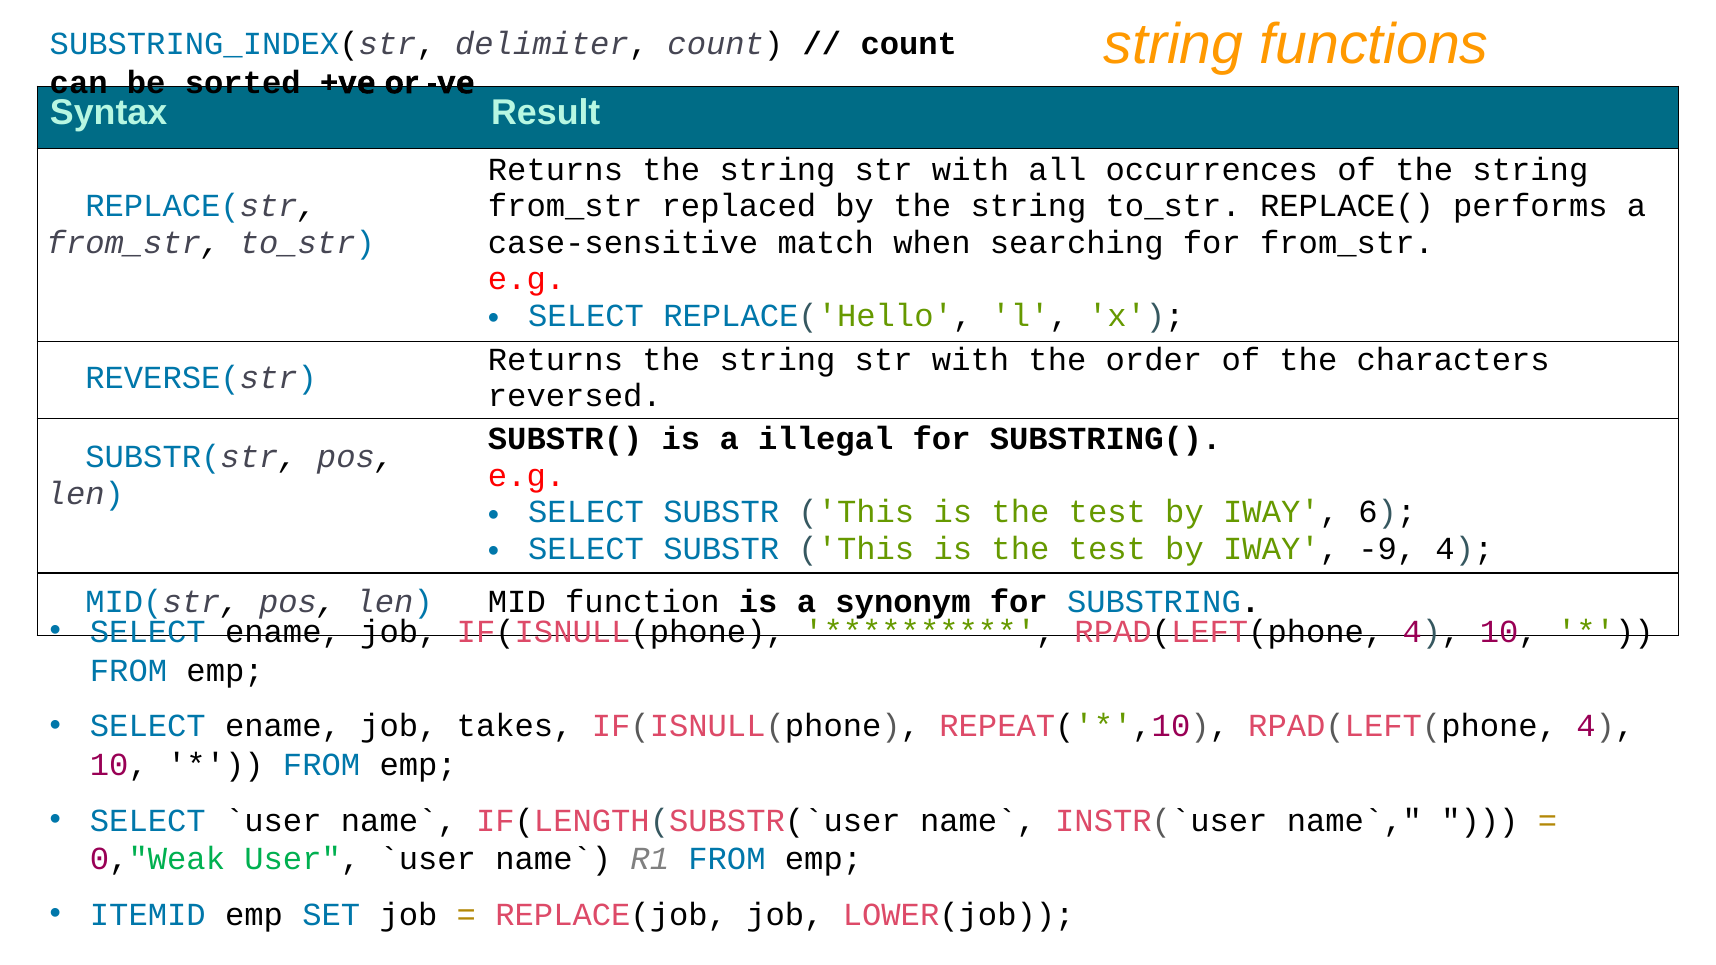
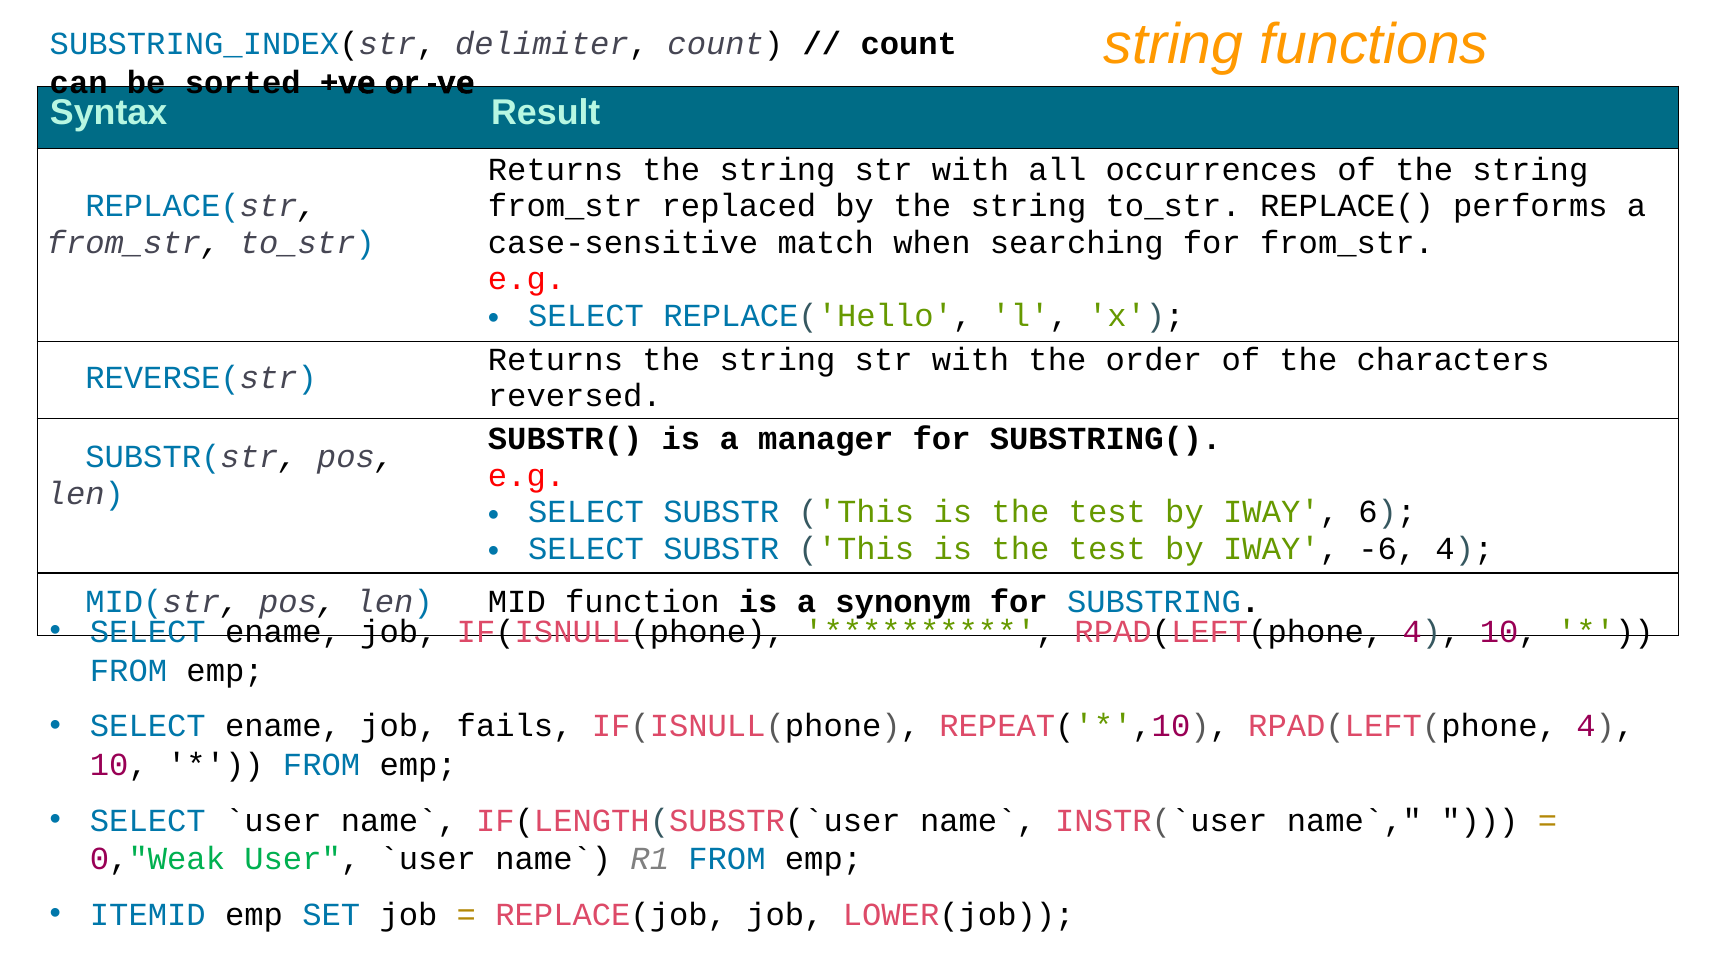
illegal: illegal -> manager
-9: -9 -> -6
takes: takes -> fails
